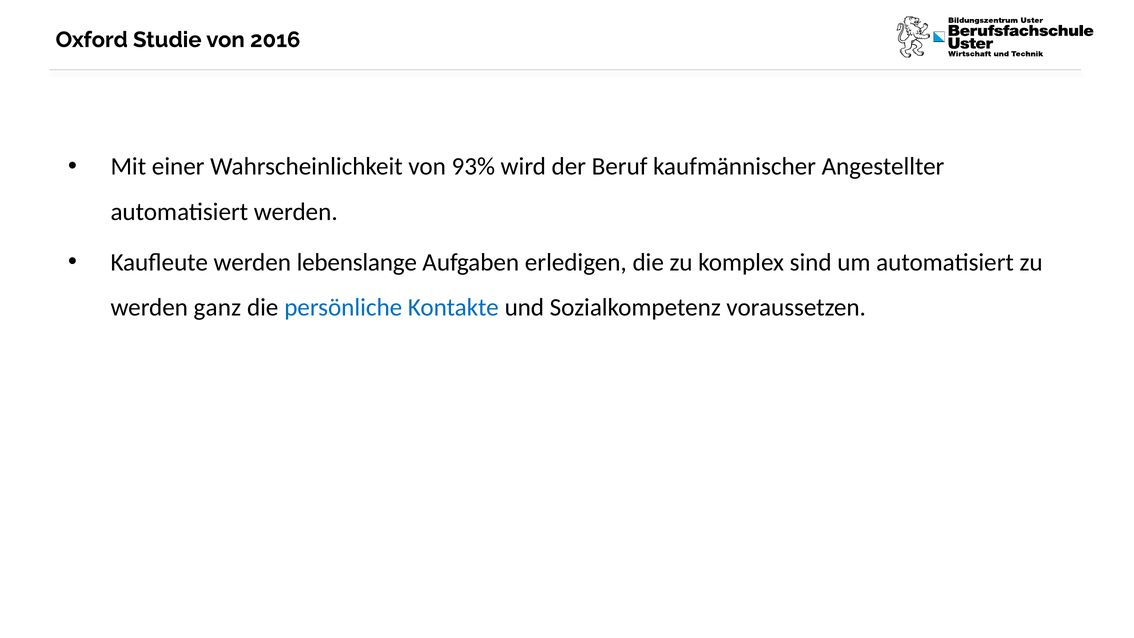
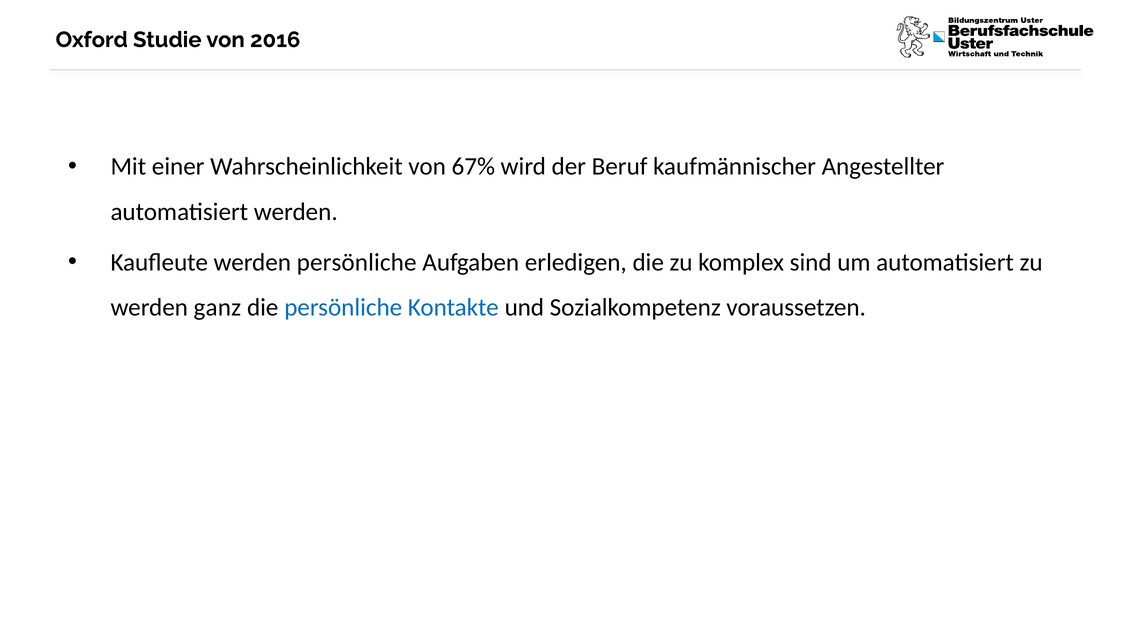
93%: 93% -> 67%
werden lebenslange: lebenslange -> persönliche
